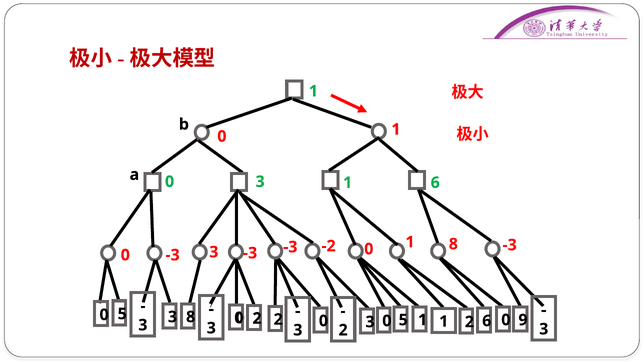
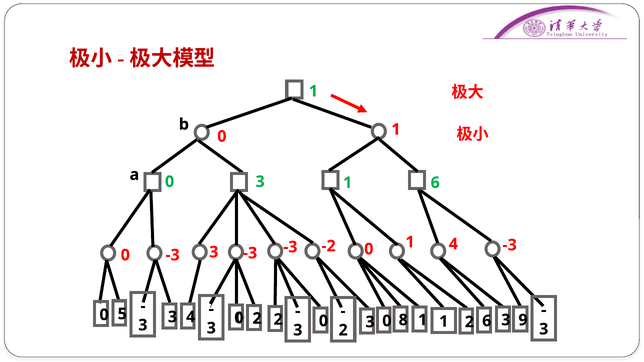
1 8: 8 -> 4
3 8: 8 -> 4
3 0 5: 5 -> 8
2 6 0: 0 -> 3
